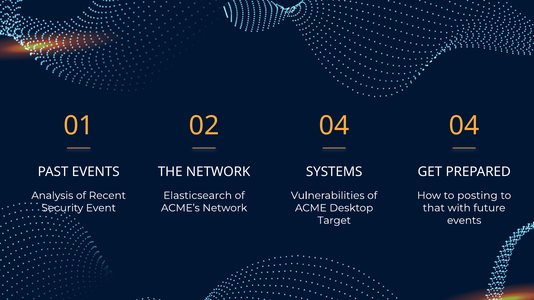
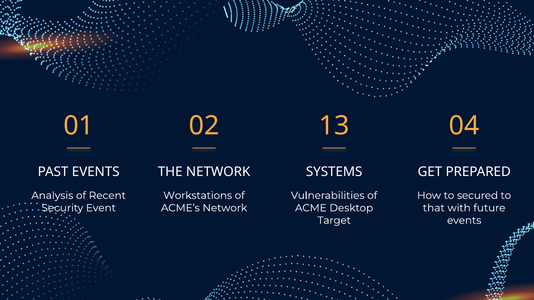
02 04: 04 -> 13
Elasticsearch: Elasticsearch -> Workstations
posting: posting -> secured
